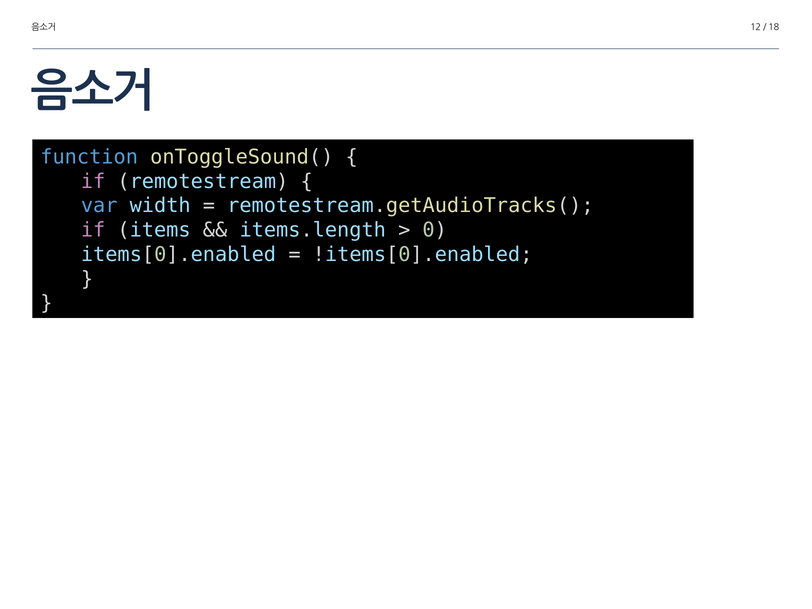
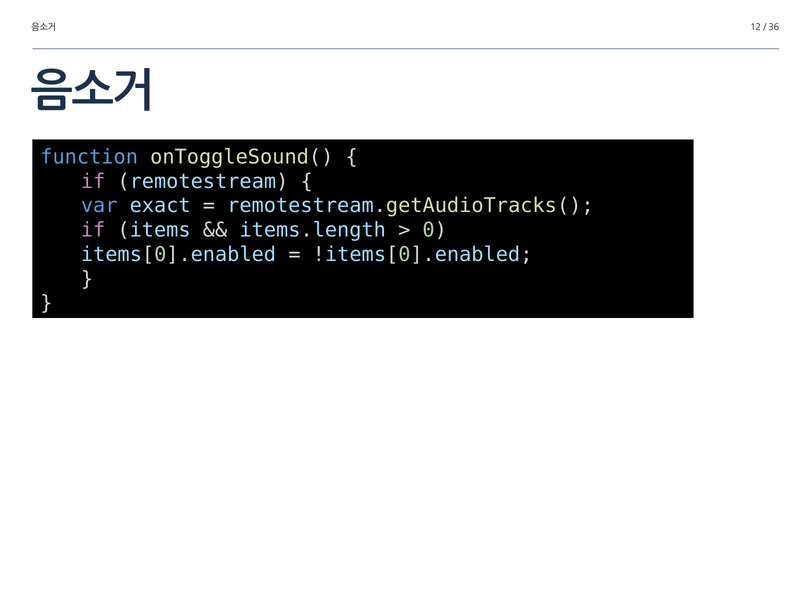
18: 18 -> 36
width: width -> exact
